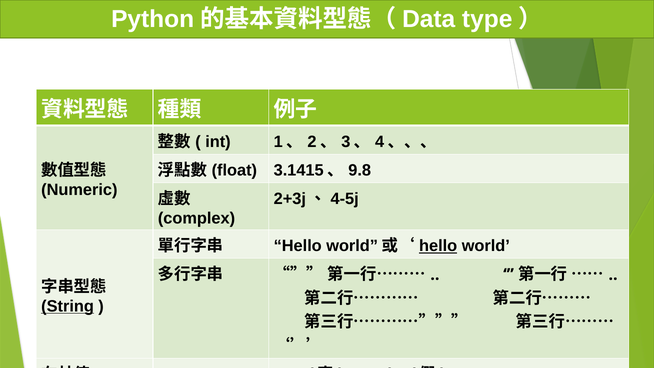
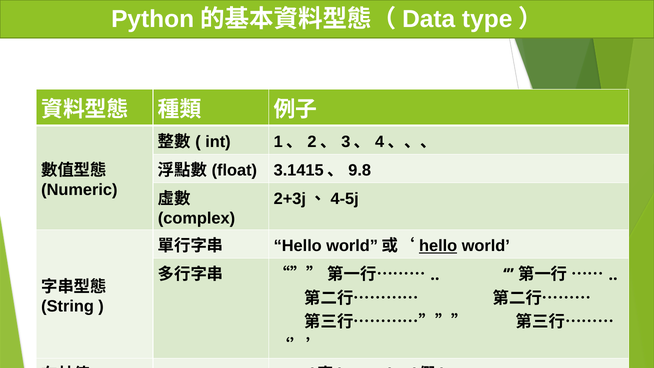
String underline: present -> none
